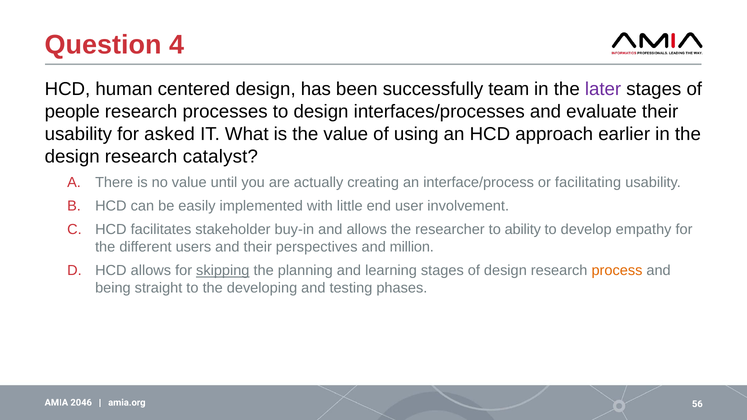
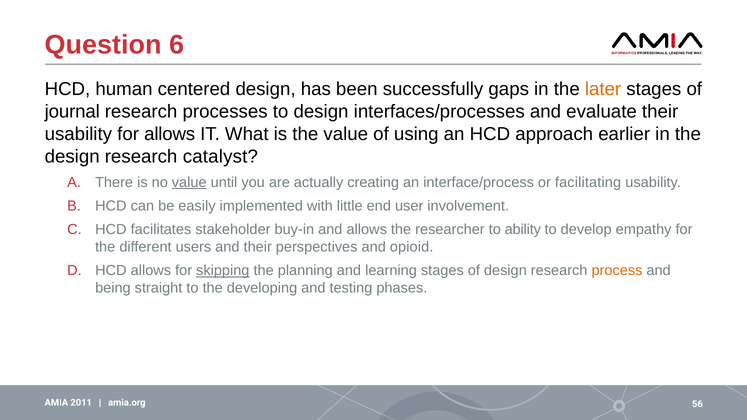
4: 4 -> 6
team: team -> gaps
later colour: purple -> orange
people: people -> journal
for asked: asked -> allows
value at (189, 182) underline: none -> present
million: million -> opioid
2046: 2046 -> 2011
